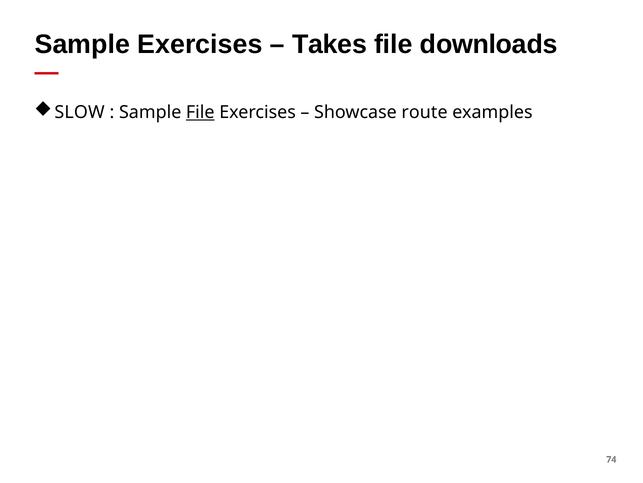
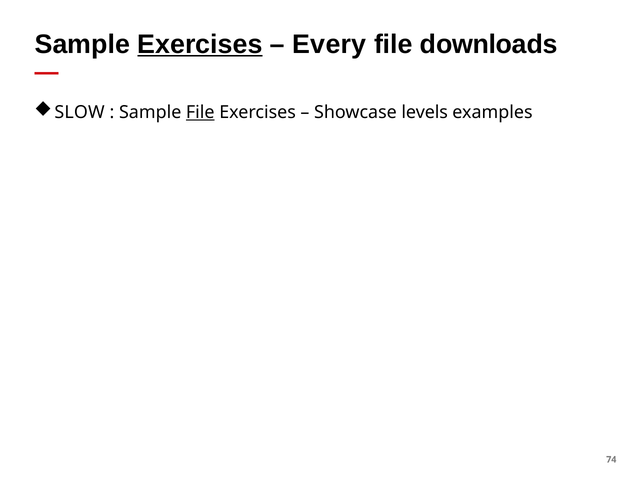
Exercises at (200, 44) underline: none -> present
Takes: Takes -> Every
route: route -> levels
